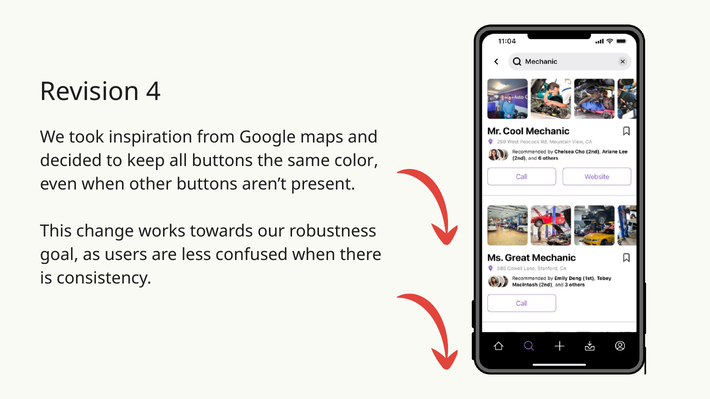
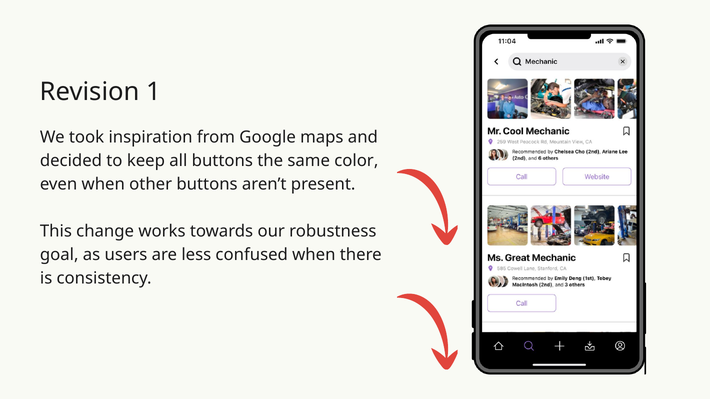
4: 4 -> 1
